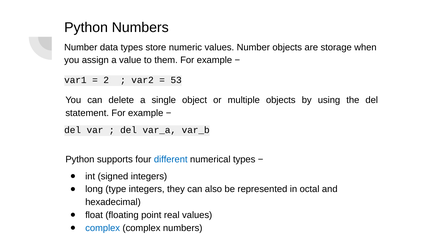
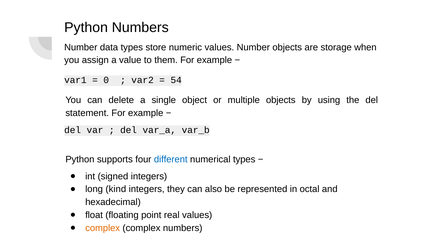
2: 2 -> 0
53: 53 -> 54
type: type -> kind
complex at (103, 228) colour: blue -> orange
